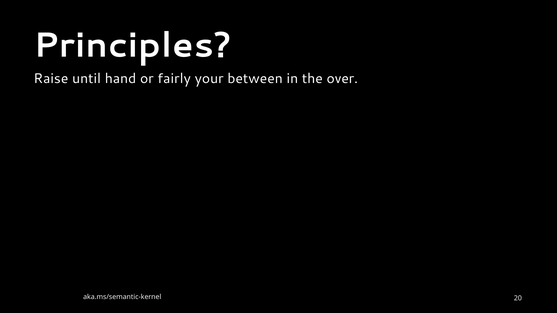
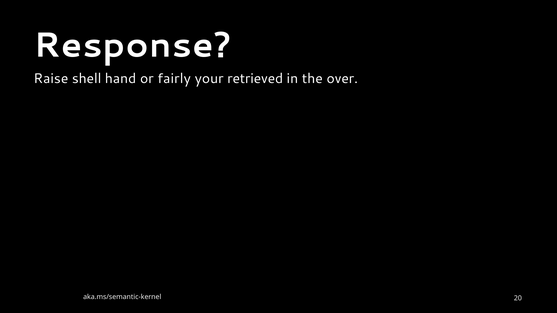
Principles: Principles -> Response
until: until -> shell
between: between -> retrieved
